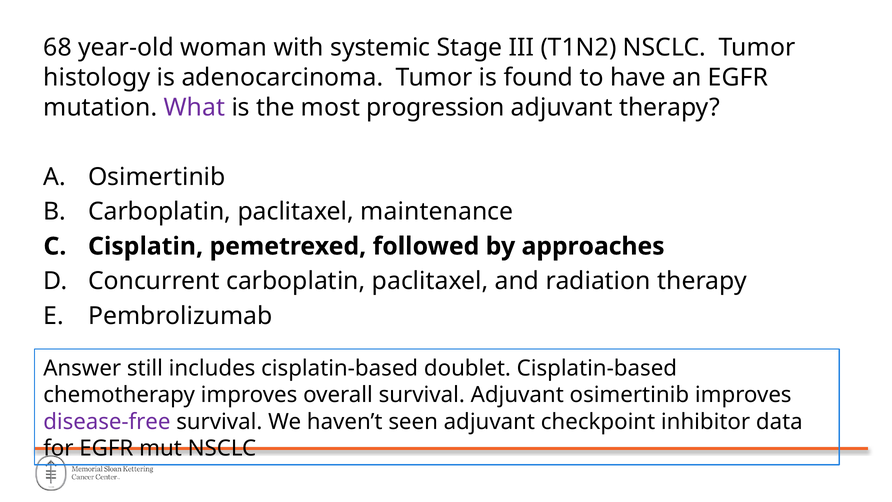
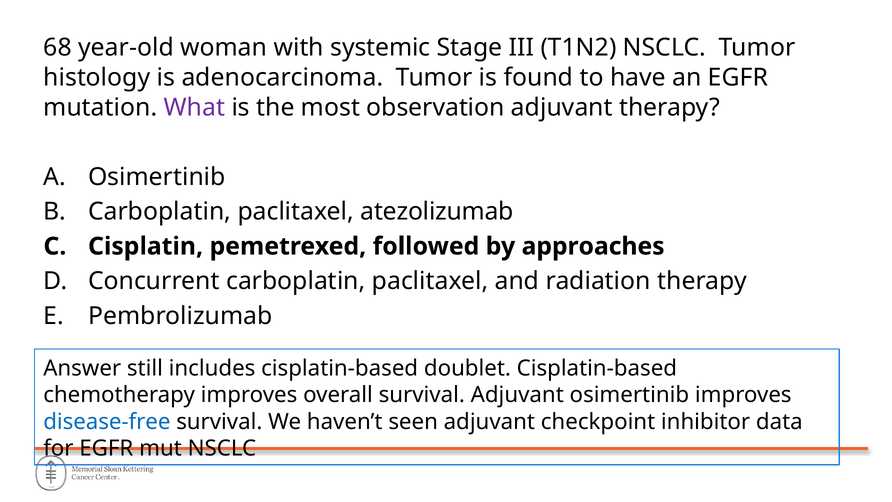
progression: progression -> observation
maintenance: maintenance -> atezolizumab
disease-free colour: purple -> blue
